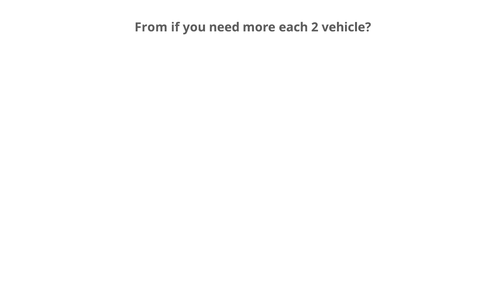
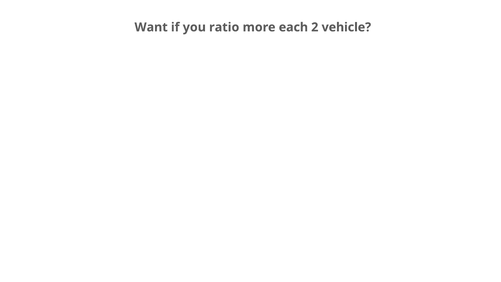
From: From -> Want
need: need -> ratio
